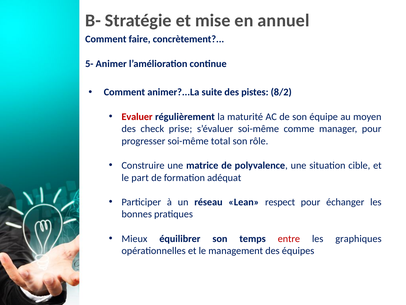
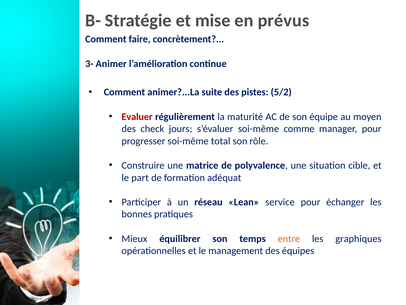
annuel: annuel -> prévus
5-: 5- -> 3-
8/2: 8/2 -> 5/2
prise: prise -> jours
respect: respect -> service
entre colour: red -> orange
